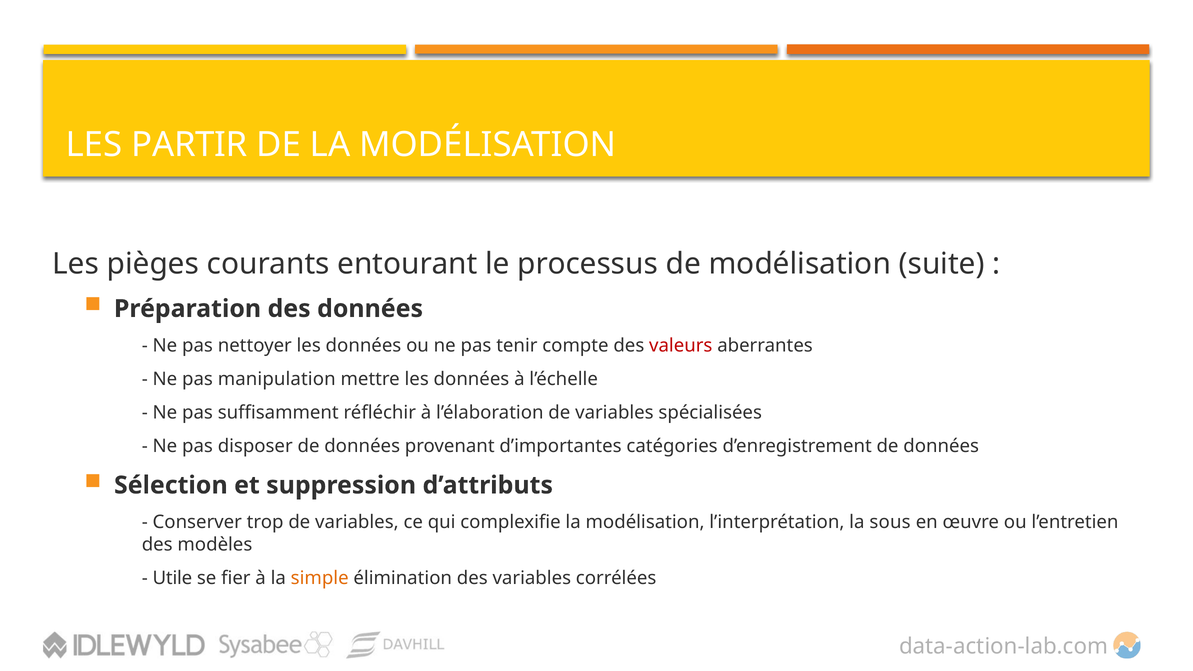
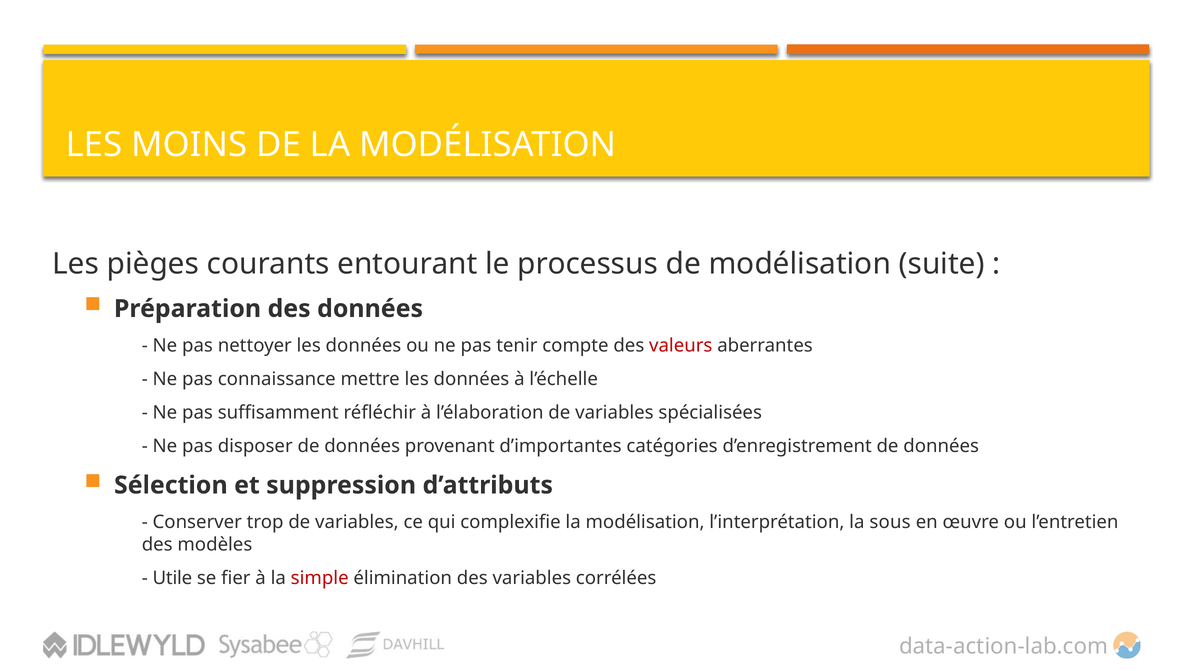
PARTIR: PARTIR -> MOINS
manipulation: manipulation -> connaissance
simple colour: orange -> red
